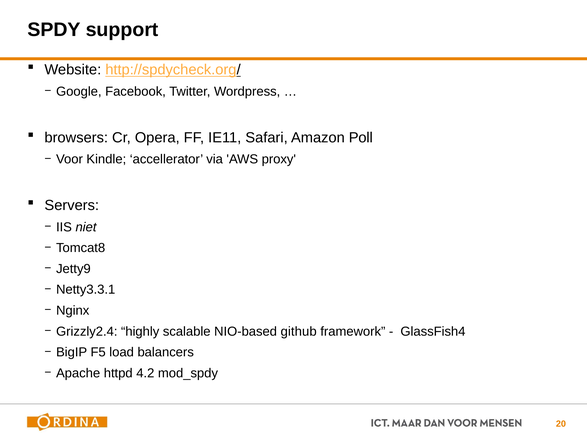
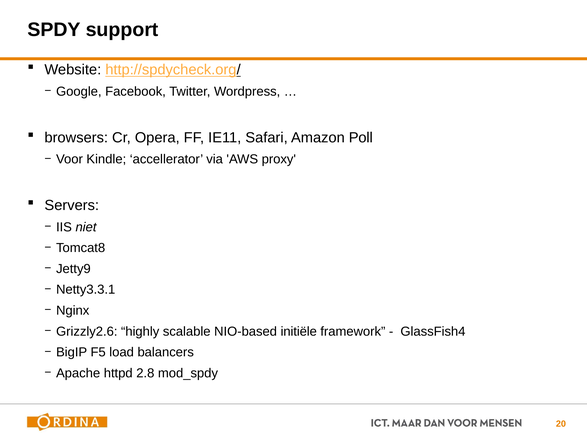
Grizzly2.4: Grizzly2.4 -> Grizzly2.6
github: github -> initiële
4.2: 4.2 -> 2.8
